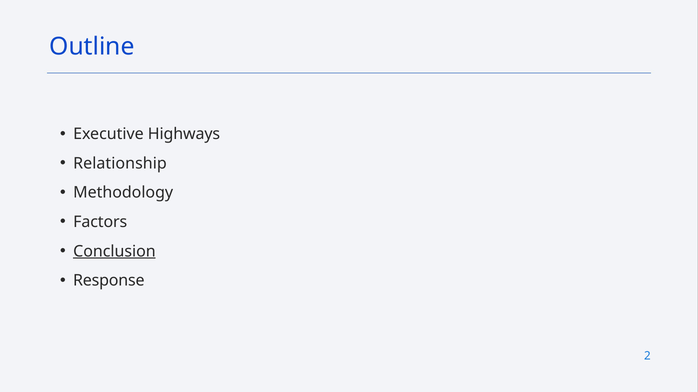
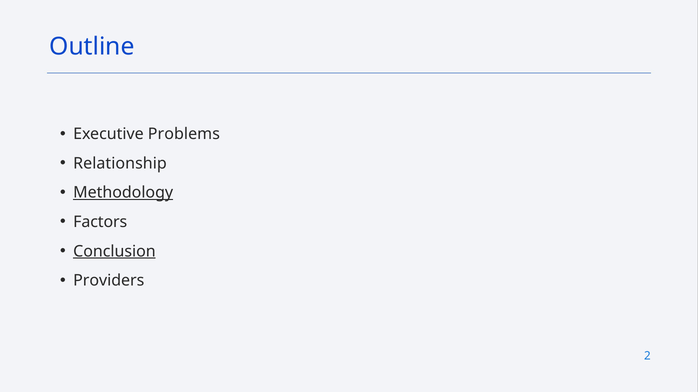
Highways: Highways -> Problems
Methodology underline: none -> present
Response: Response -> Providers
